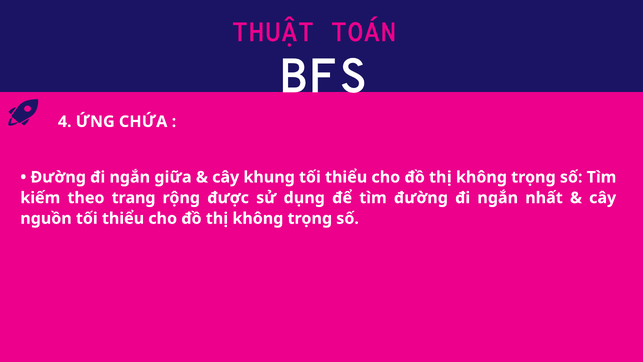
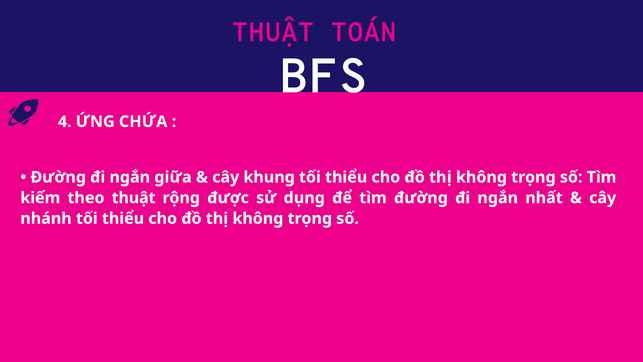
trang at (134, 198): trang -> thuật
nguồn: nguồn -> nhánh
